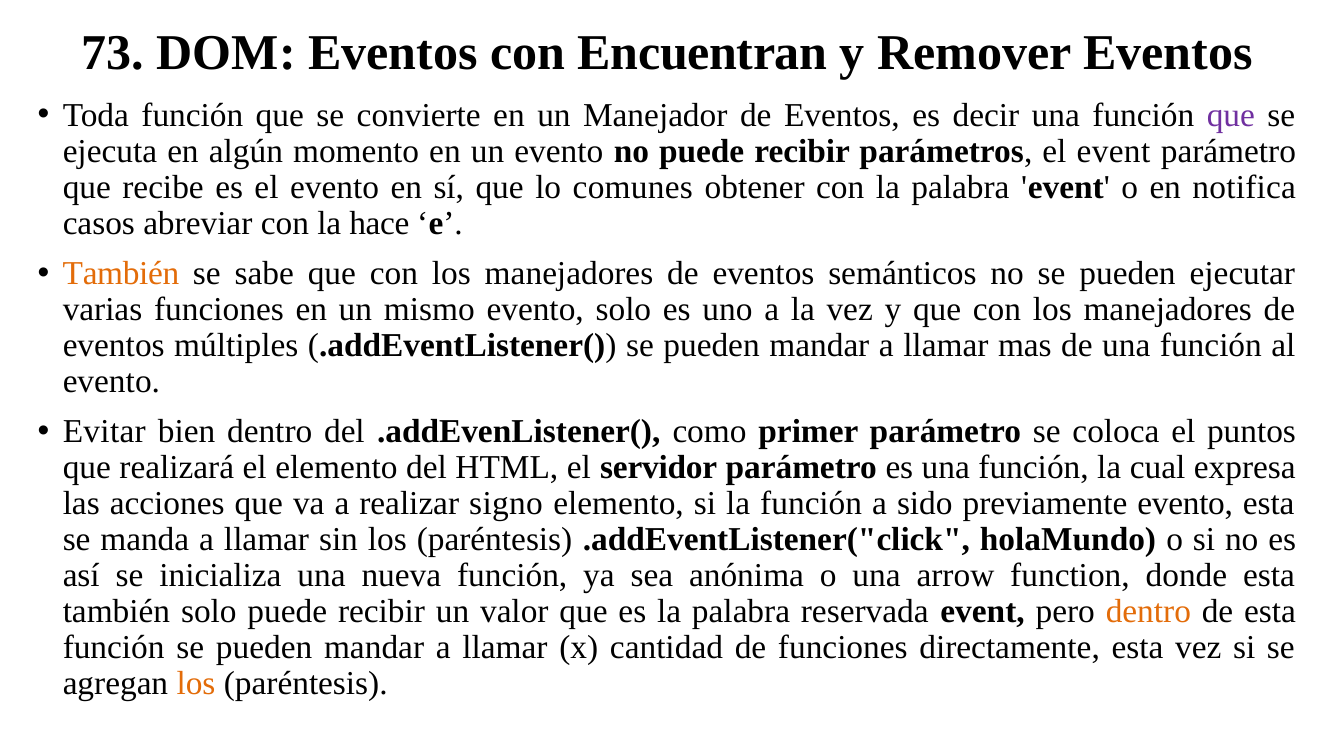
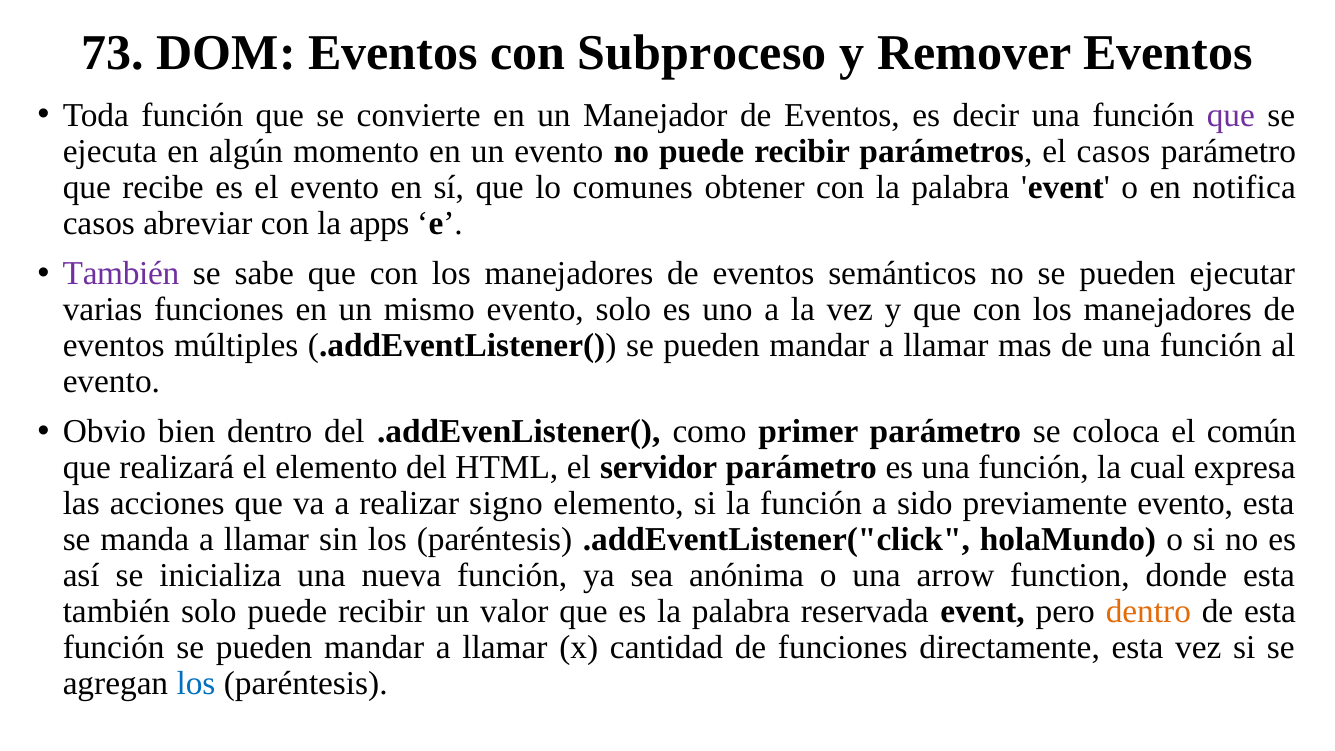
Encuentran: Encuentran -> Subproceso
el event: event -> casos
hace: hace -> apps
También at (121, 273) colour: orange -> purple
Evitar: Evitar -> Obvio
puntos: puntos -> común
los at (196, 684) colour: orange -> blue
